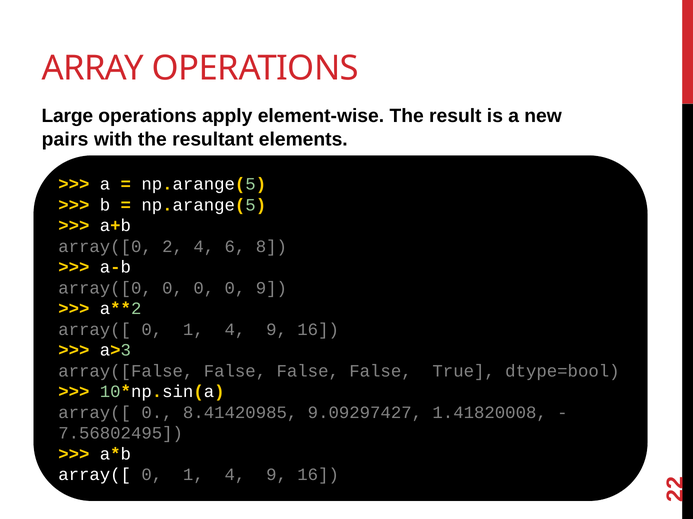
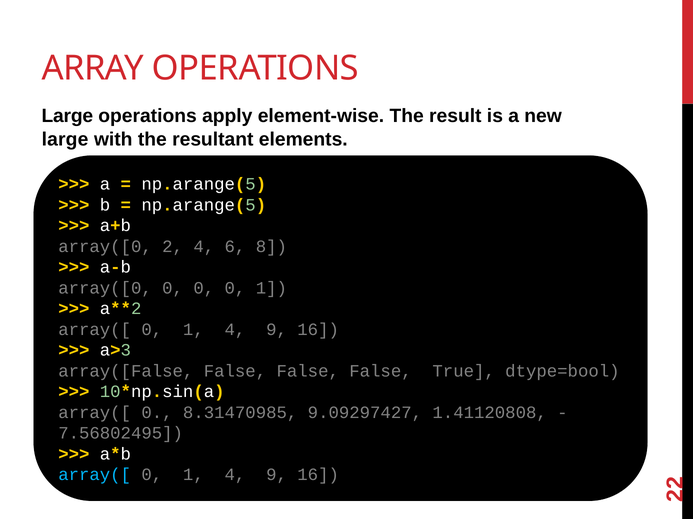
pairs at (65, 139): pairs -> large
0 0 9: 9 -> 1
8.41420985: 8.41420985 -> 8.31470985
1.41820008: 1.41820008 -> 1.41120808
array([ at (95, 475) colour: white -> light blue
